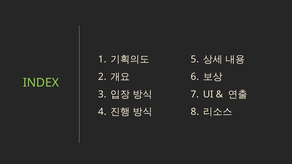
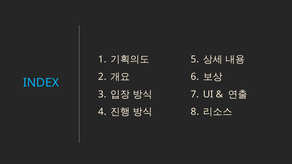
INDEX colour: light green -> light blue
